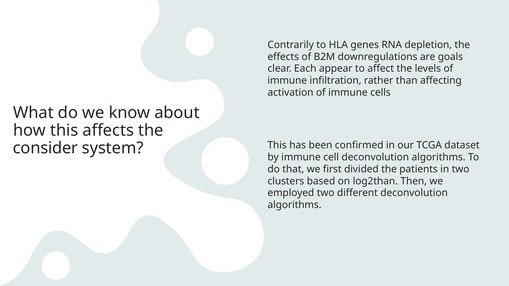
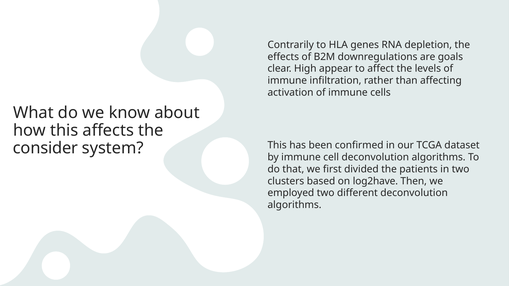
Each: Each -> High
log2than: log2than -> log2have
